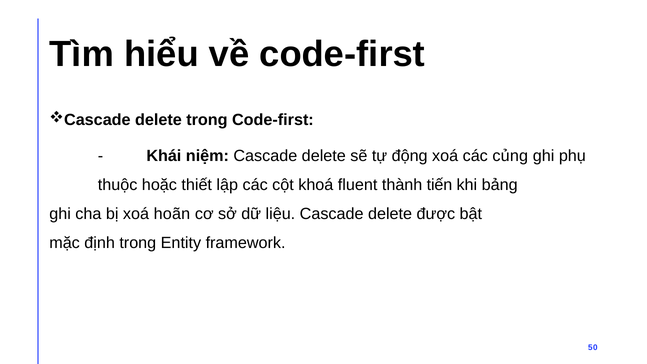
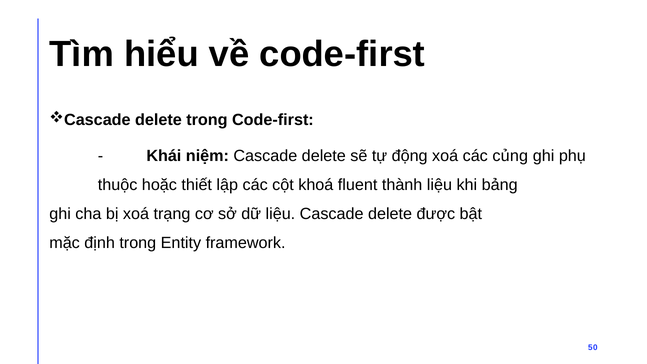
thành tiến: tiến -> liệu
hoãn: hoãn -> trạng
